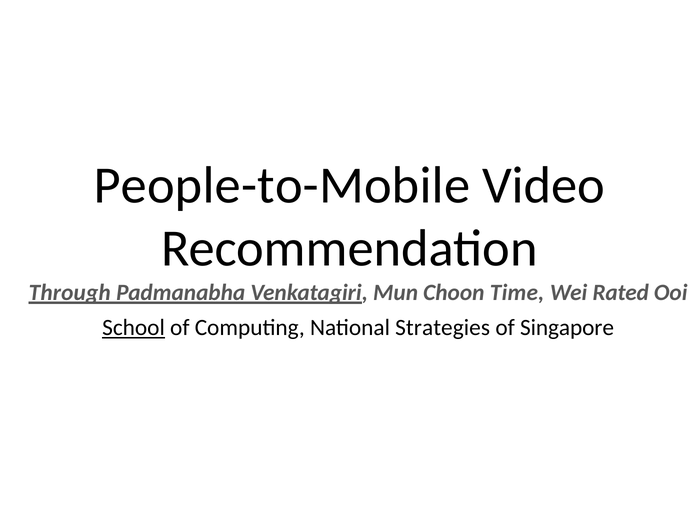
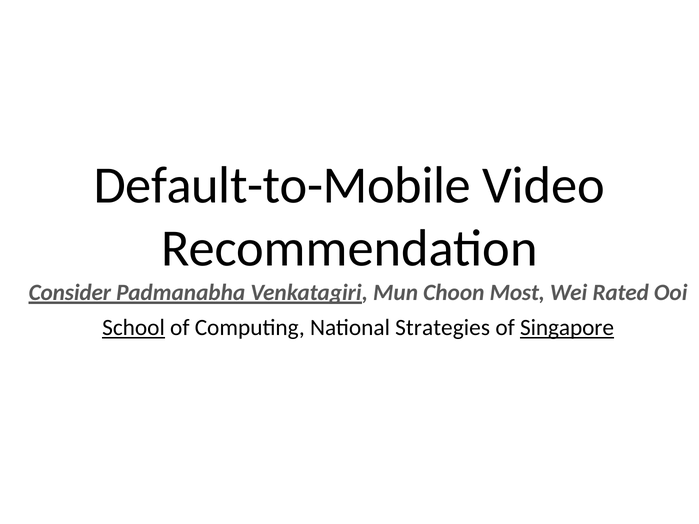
People-to-Mobile: People-to-Mobile -> Default-to-Mobile
Through: Through -> Consider
Time: Time -> Most
Singapore underline: none -> present
